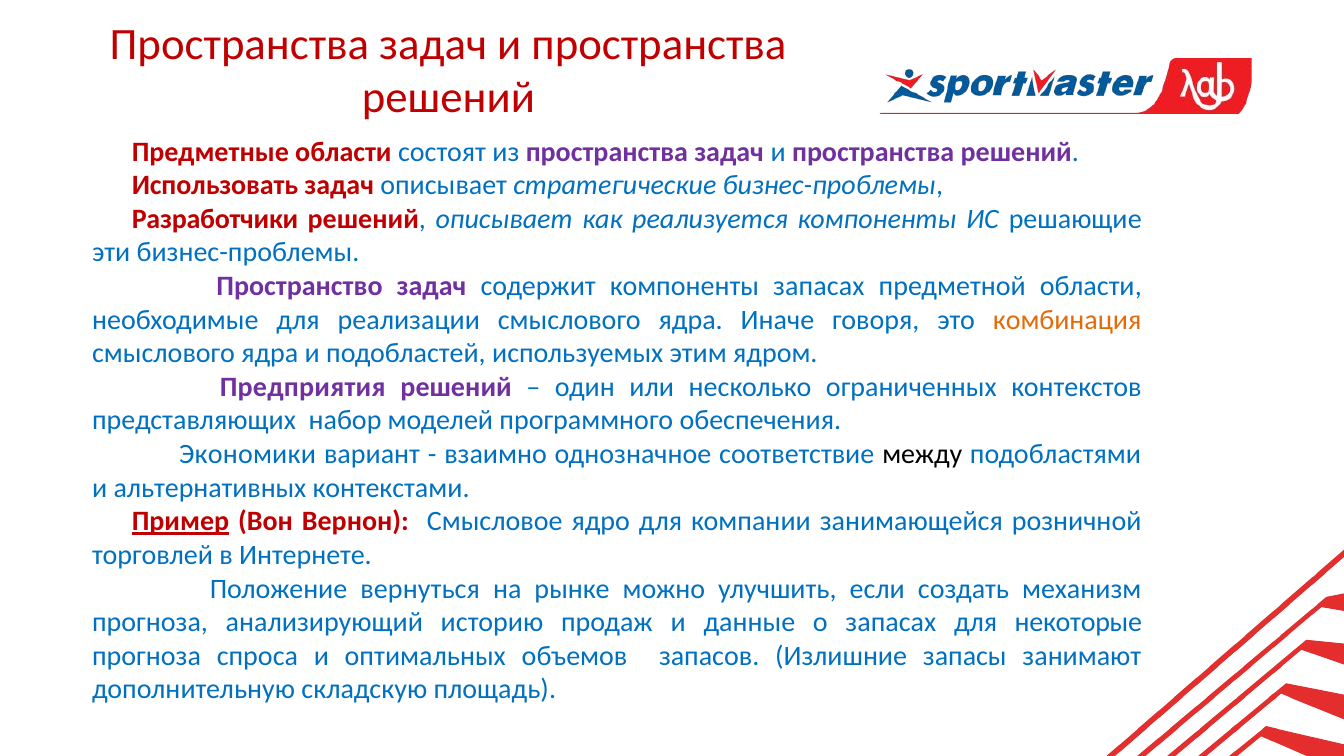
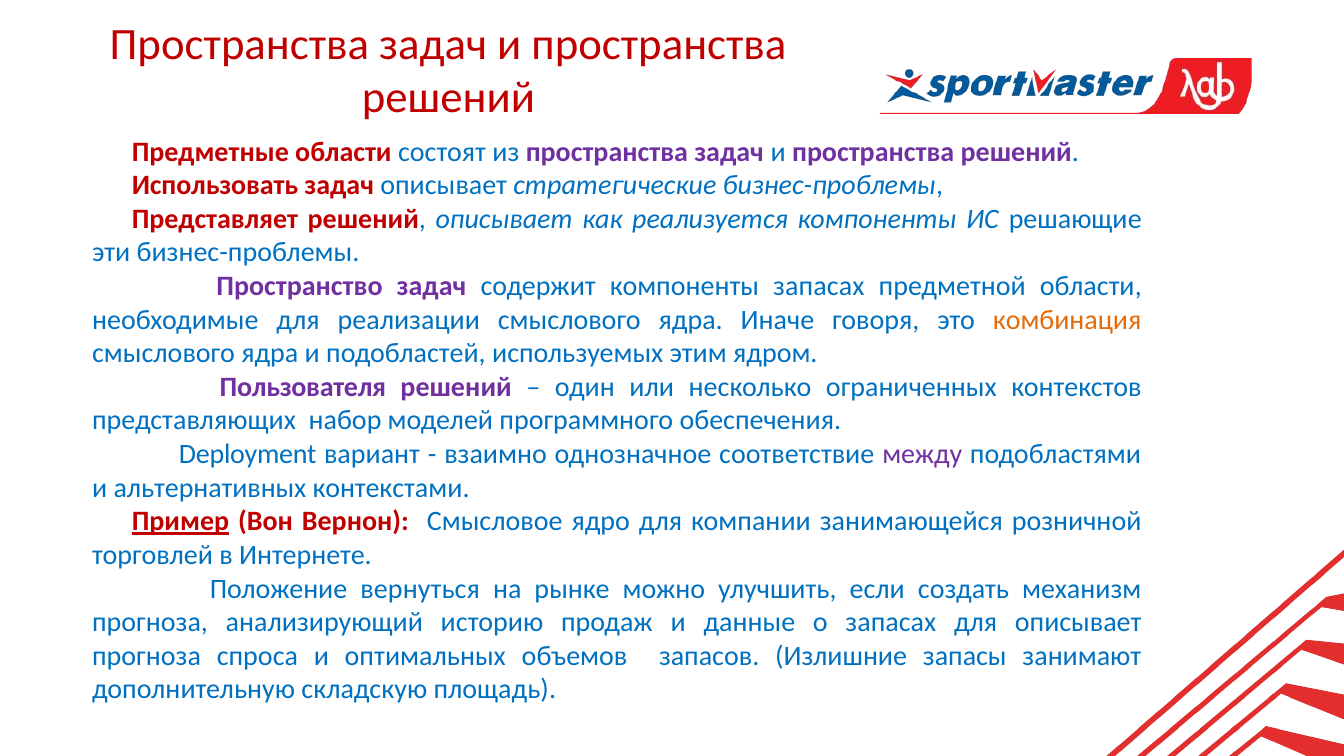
Разработчики: Разработчики -> Представляет
Предприятия: Предприятия -> Пользователя
Экономики: Экономики -> Deployment
между colour: black -> purple
для некоторые: некоторые -> описывает
